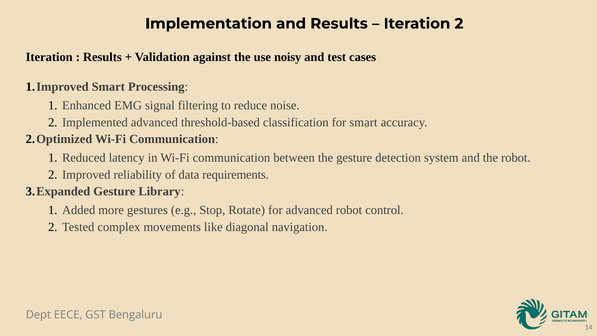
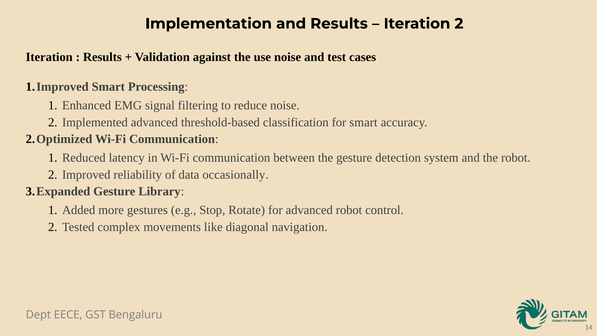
use noisy: noisy -> noise
requirements: requirements -> occasionally
